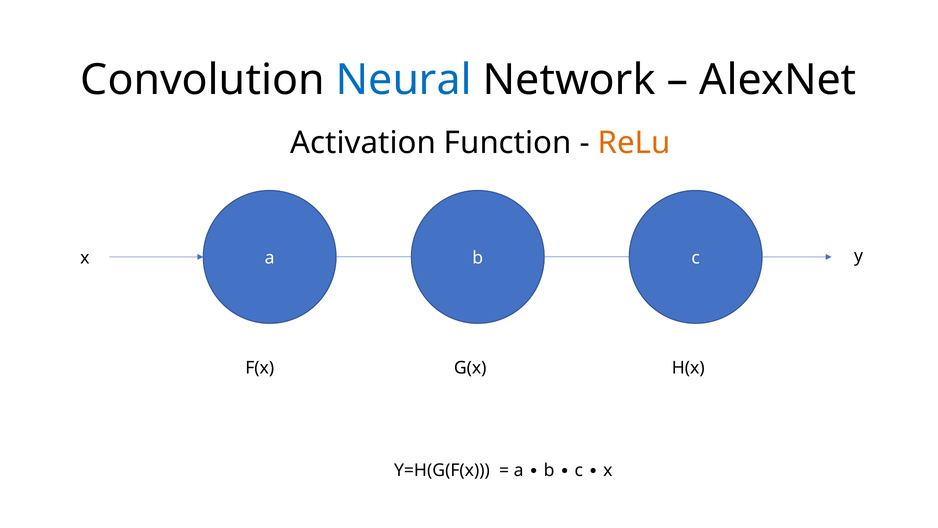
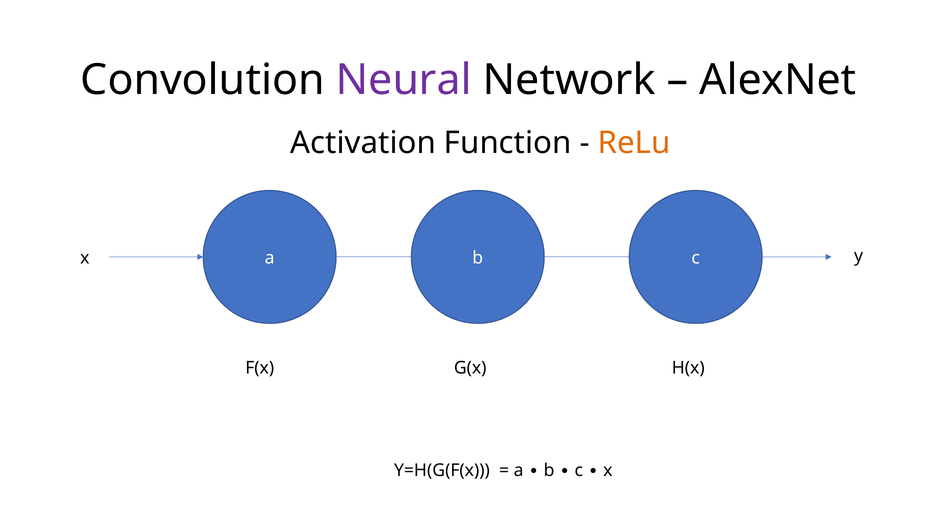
Neural colour: blue -> purple
